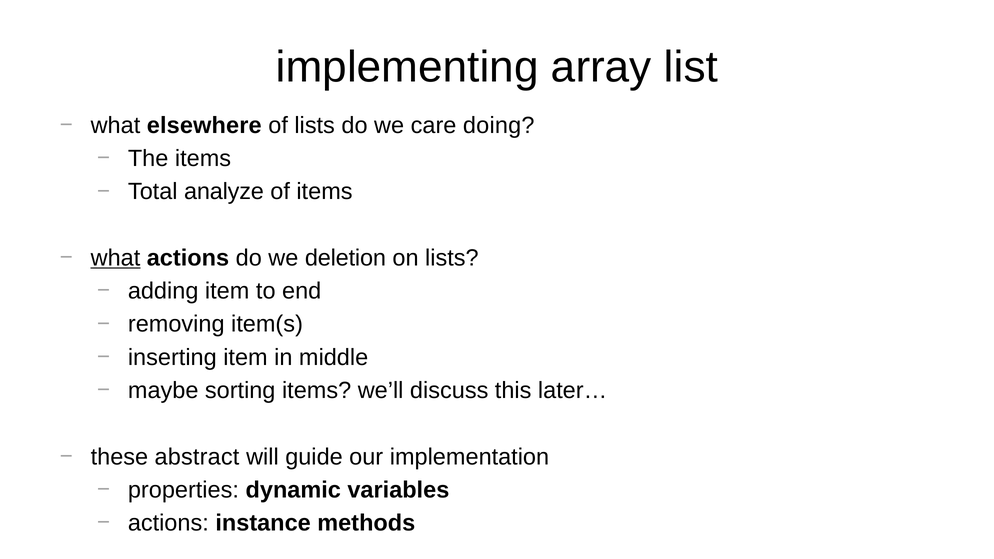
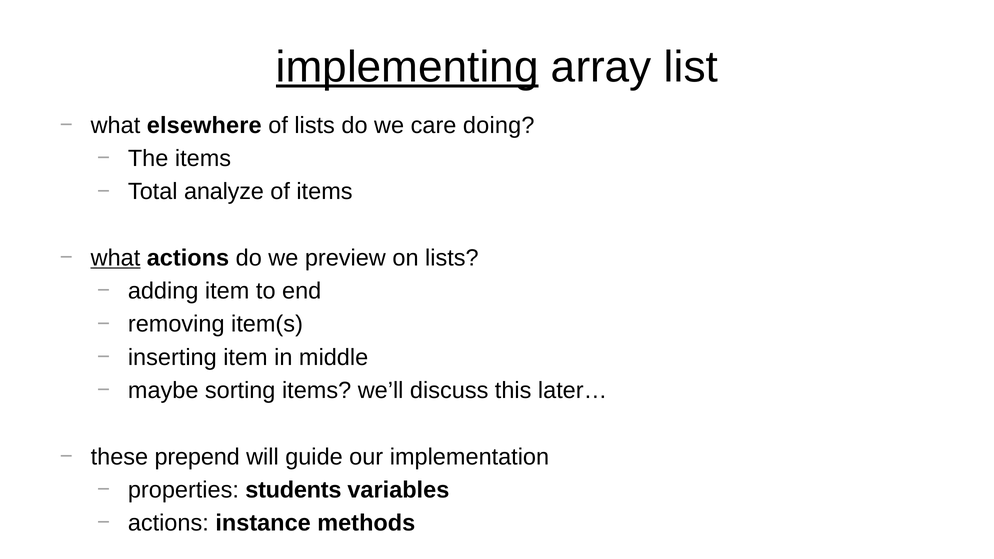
implementing underline: none -> present
deletion: deletion -> preview
abstract: abstract -> prepend
dynamic: dynamic -> students
